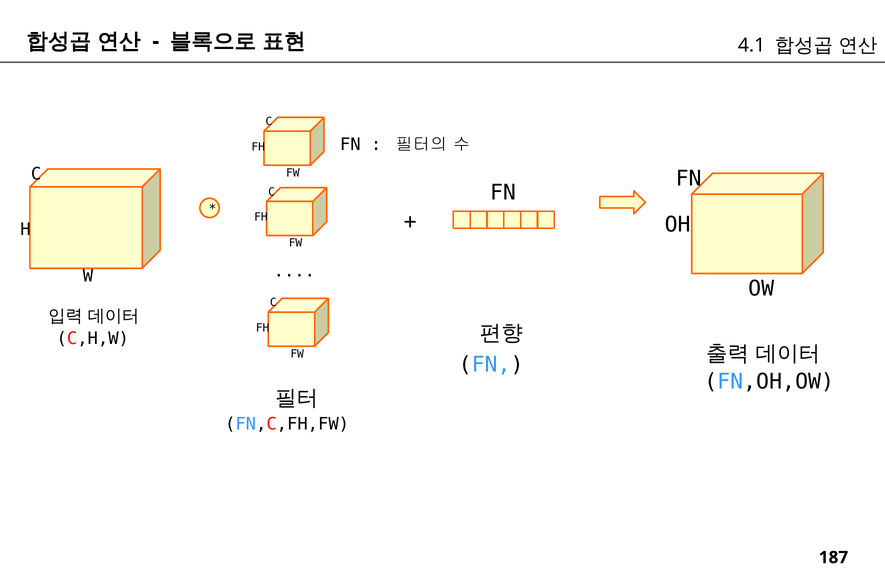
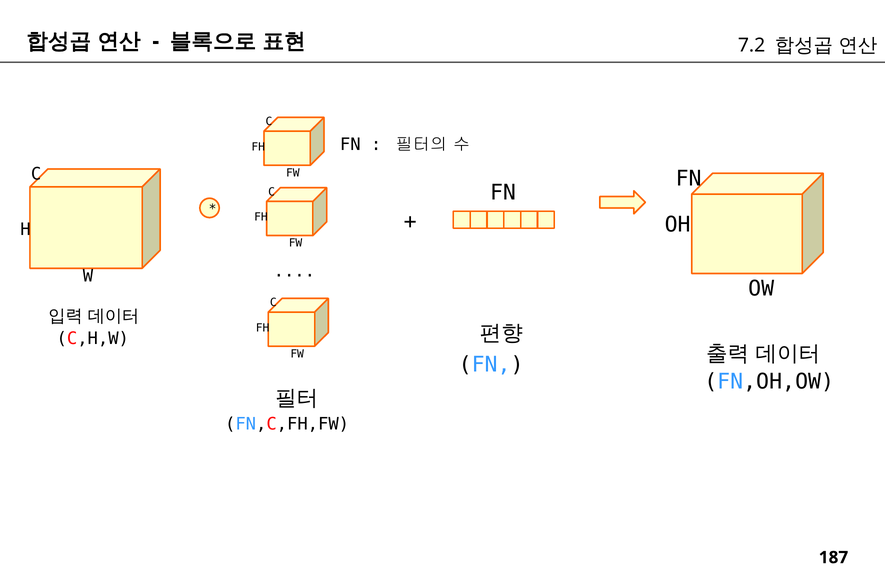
4.1: 4.1 -> 7.2
